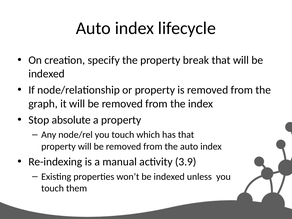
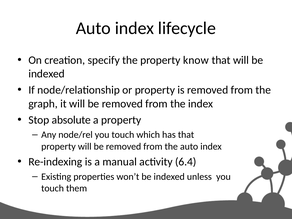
break: break -> know
3.9: 3.9 -> 6.4
